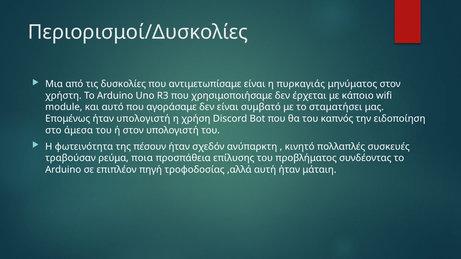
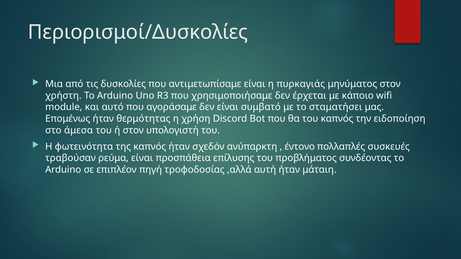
ήταν υπολογιστή: υπολογιστή -> θερμότητας
της πέσουν: πέσουν -> καπνός
κινητό: κινητό -> έντονο
ρεύμα ποια: ποια -> είναι
